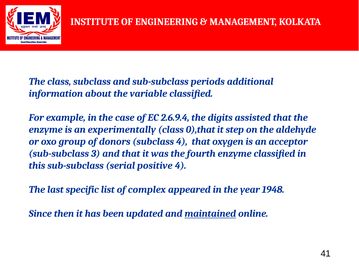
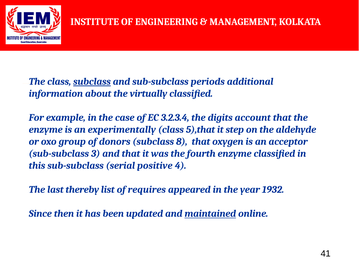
subclass at (92, 81) underline: none -> present
variable: variable -> virtually
2.6.9.4: 2.6.9.4 -> 3.2.3.4
assisted: assisted -> account
0),that: 0),that -> 5),that
subclass 4: 4 -> 8
specific: specific -> thereby
complex: complex -> requires
1948: 1948 -> 1932
